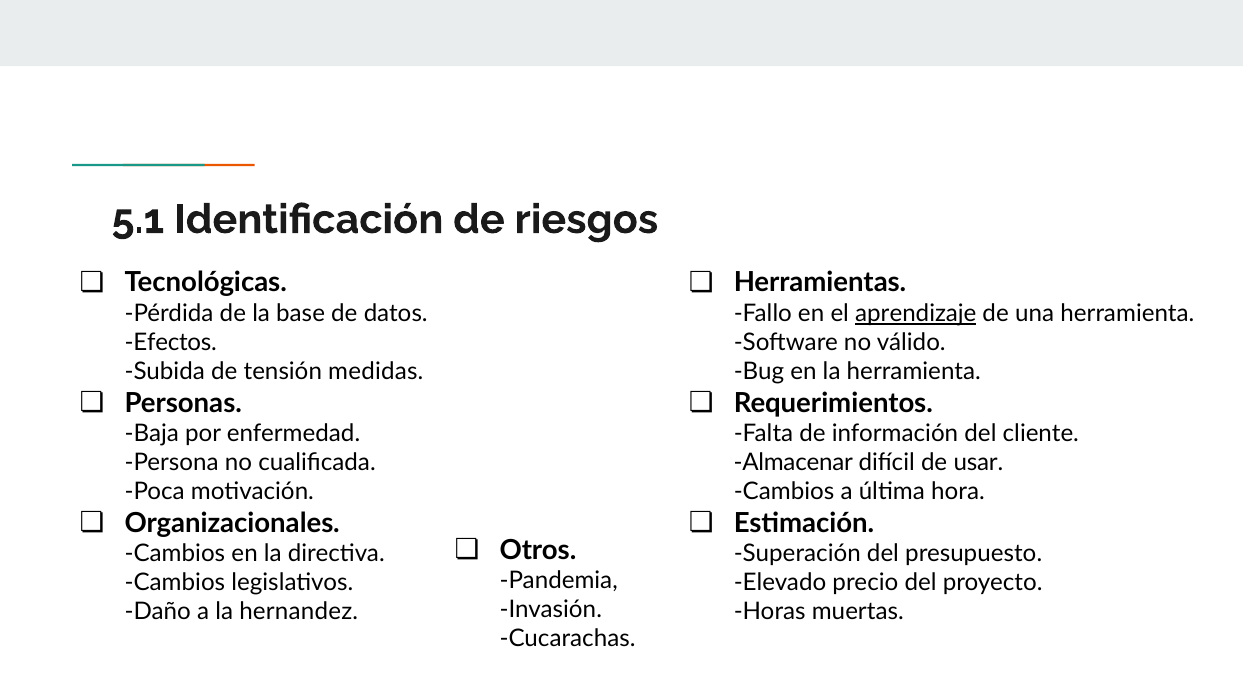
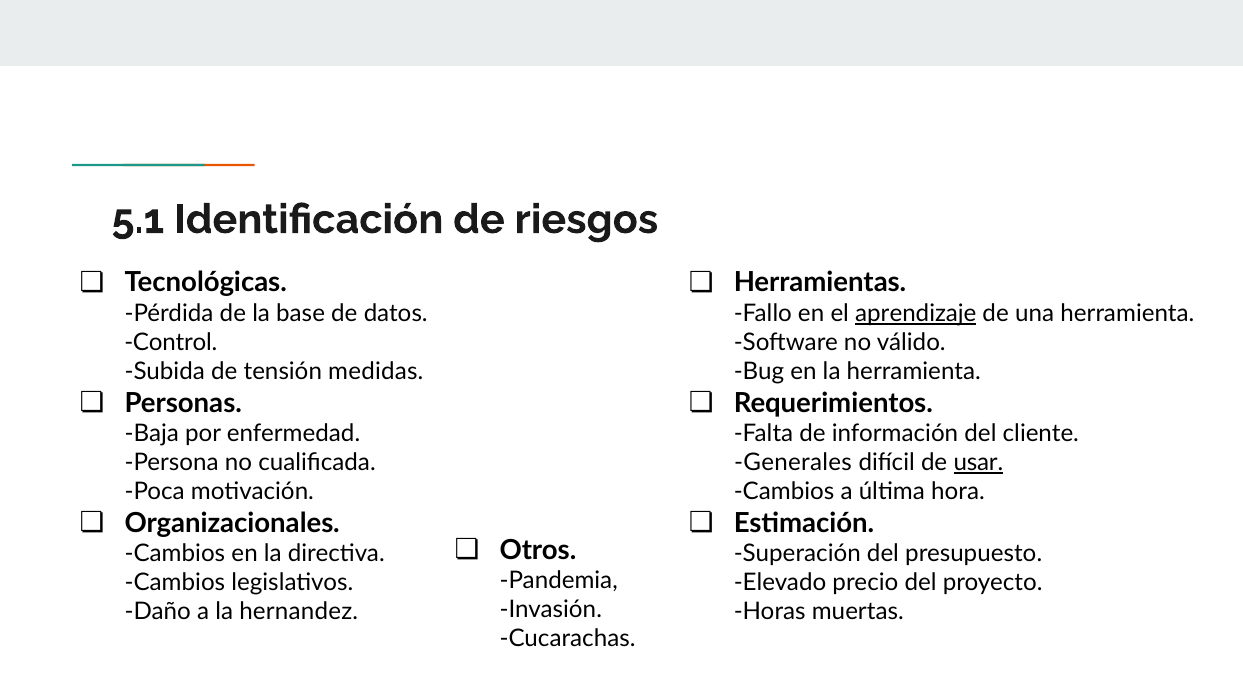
Efectos: Efectos -> Control
Almacenar: Almacenar -> Generales
usar underline: none -> present
